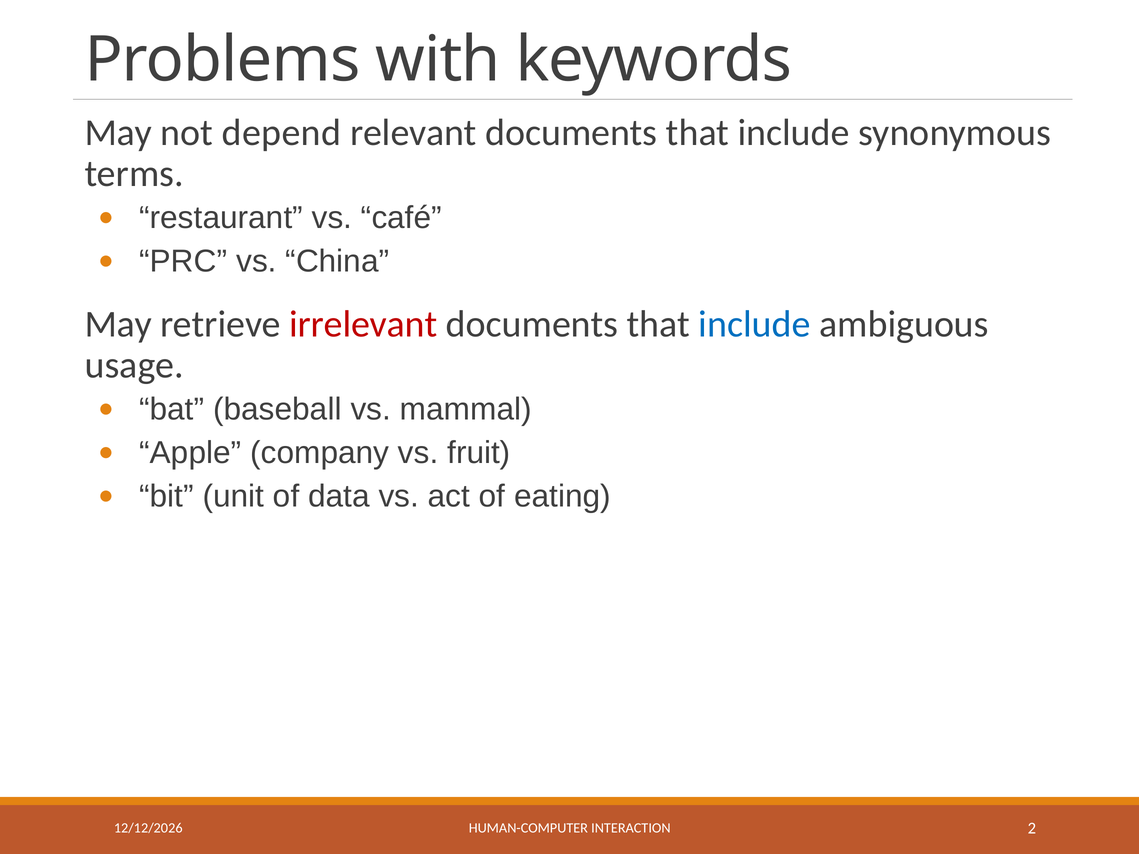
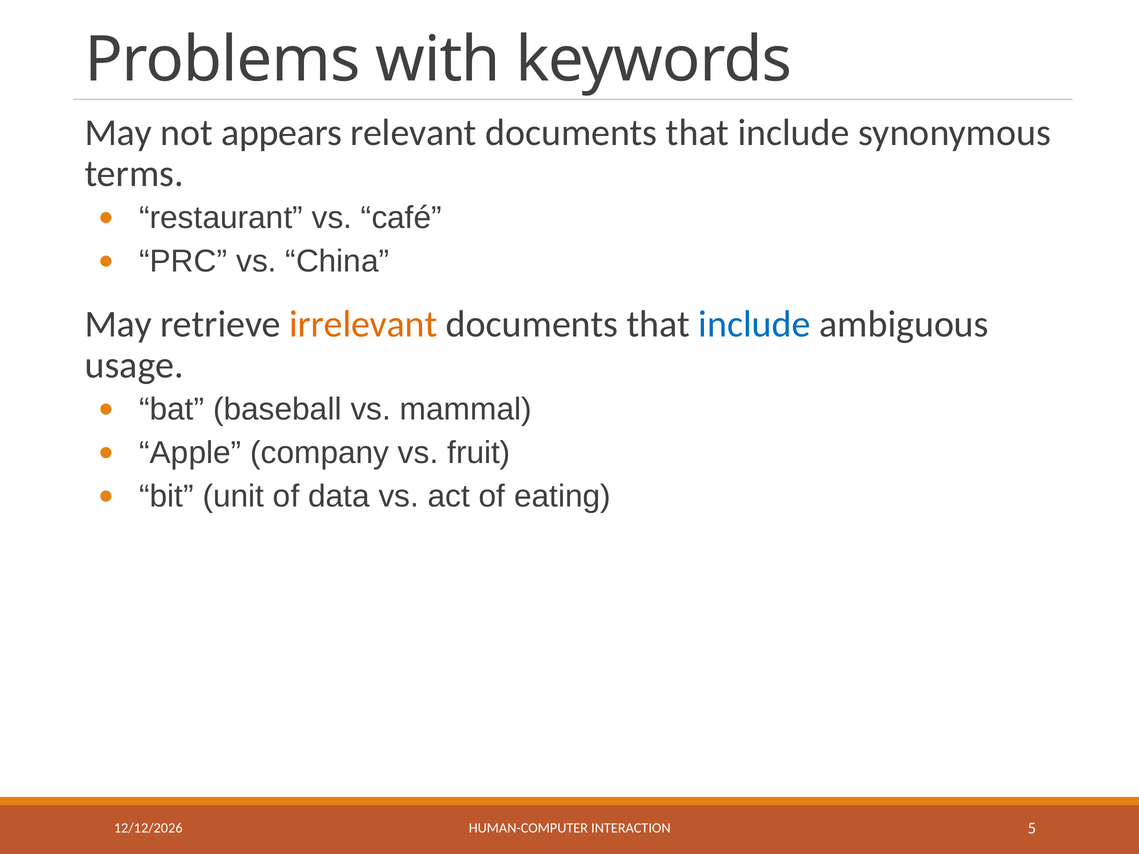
depend: depend -> appears
irrelevant colour: red -> orange
2: 2 -> 5
